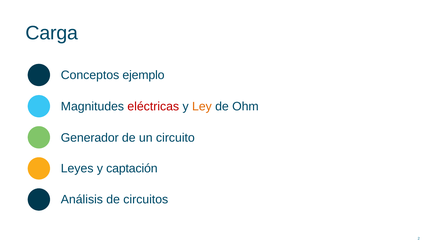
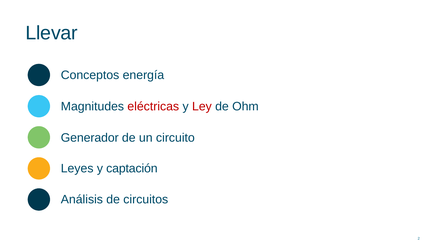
Carga: Carga -> Llevar
ejemplo: ejemplo -> energía
Ley colour: orange -> red
